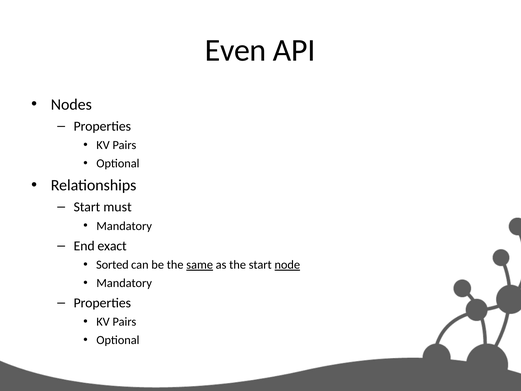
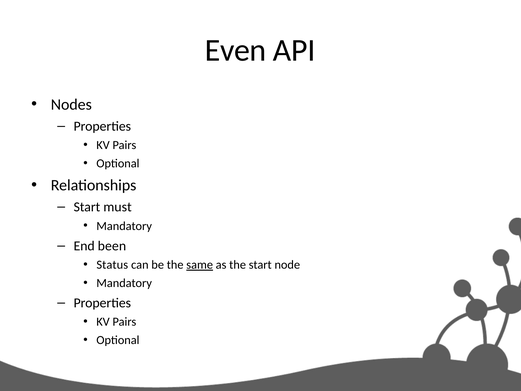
exact: exact -> been
Sorted: Sorted -> Status
node underline: present -> none
